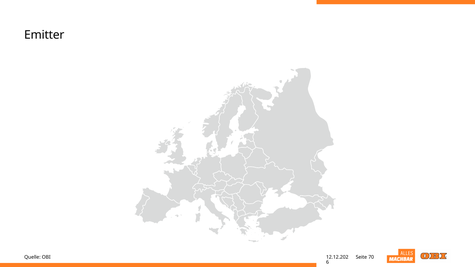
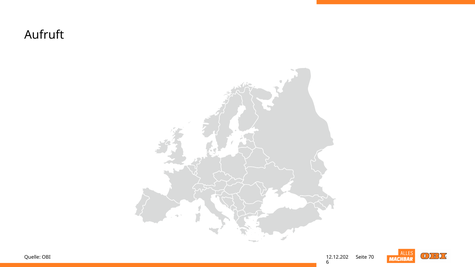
Emitter: Emitter -> Aufruft
